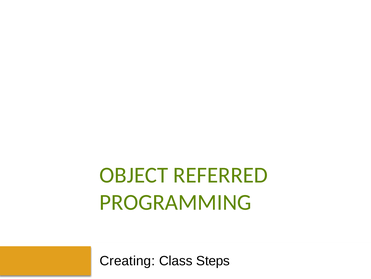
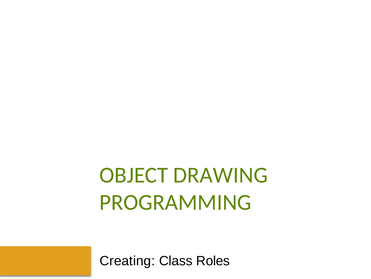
REFERRED: REFERRED -> DRAWING
Steps: Steps -> Roles
